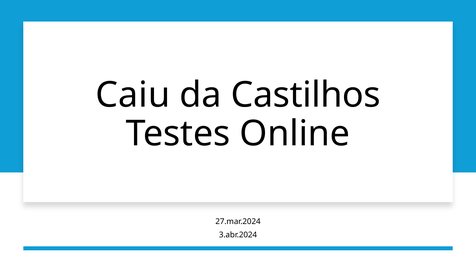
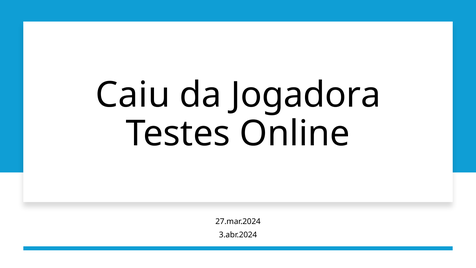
Castilhos: Castilhos -> Jogadora
